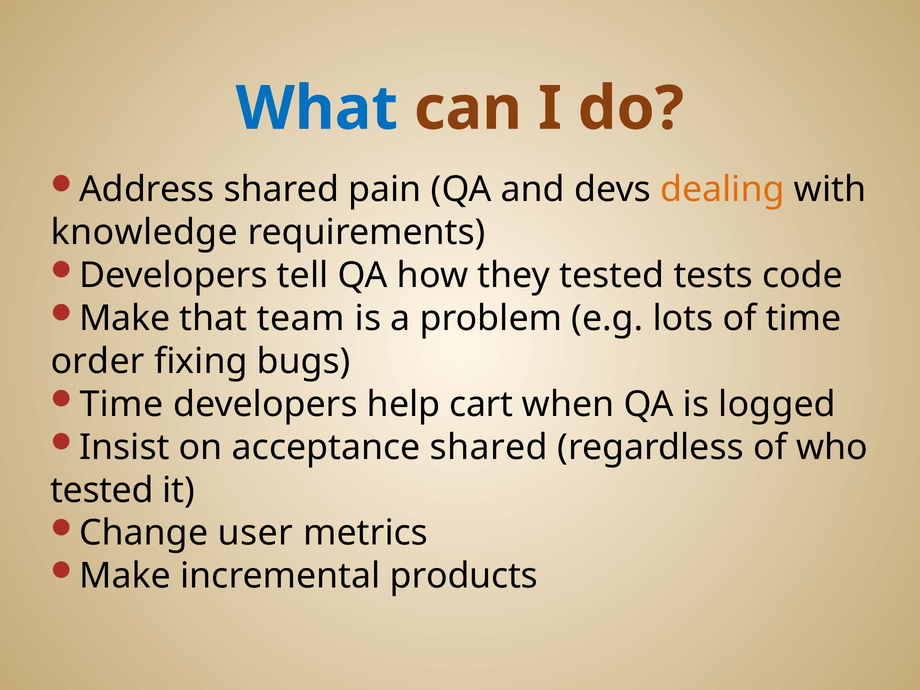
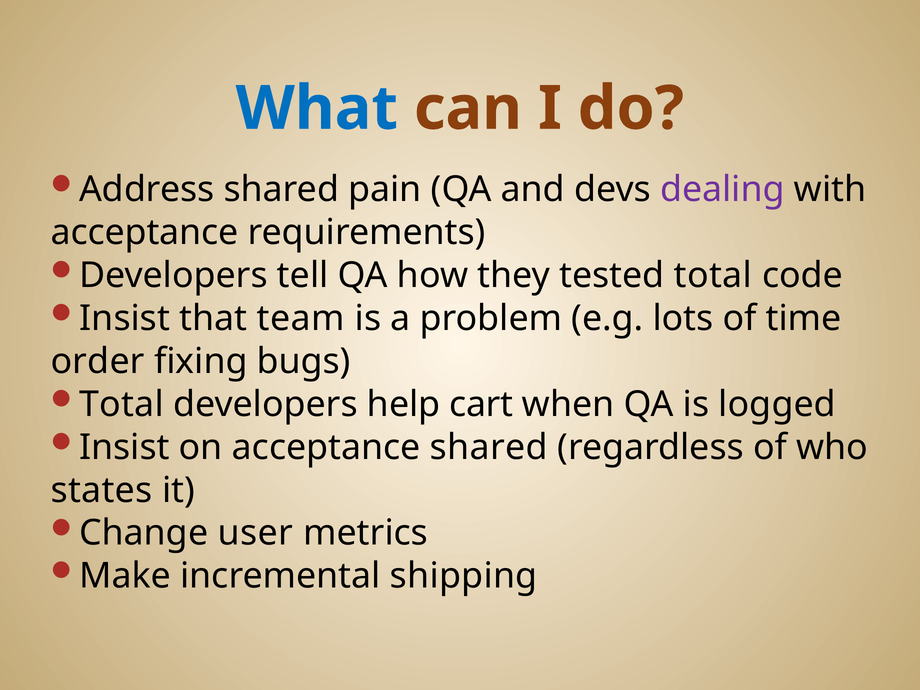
dealing colour: orange -> purple
knowledge at (144, 232): knowledge -> acceptance
tested tests: tests -> total
Make at (125, 318): Make -> Insist
Time at (121, 404): Time -> Total
tested at (102, 490): tested -> states
products: products -> shipping
